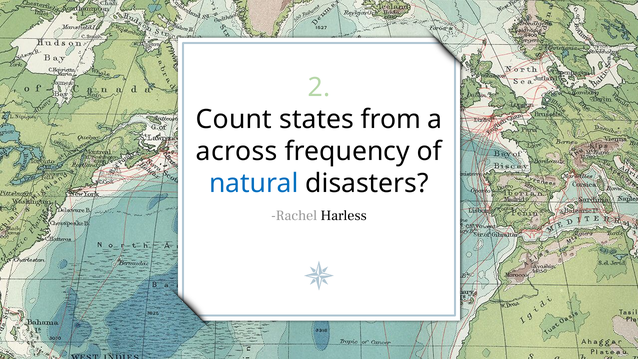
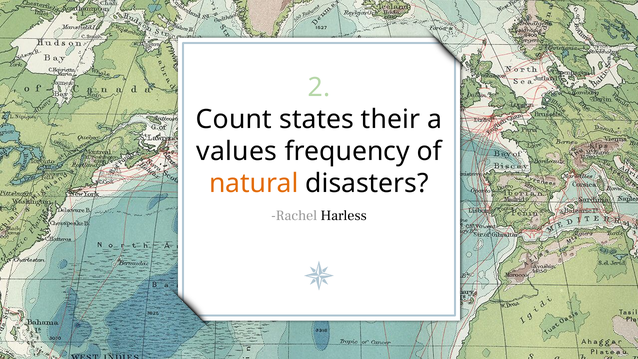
from: from -> their
across: across -> values
natural colour: blue -> orange
